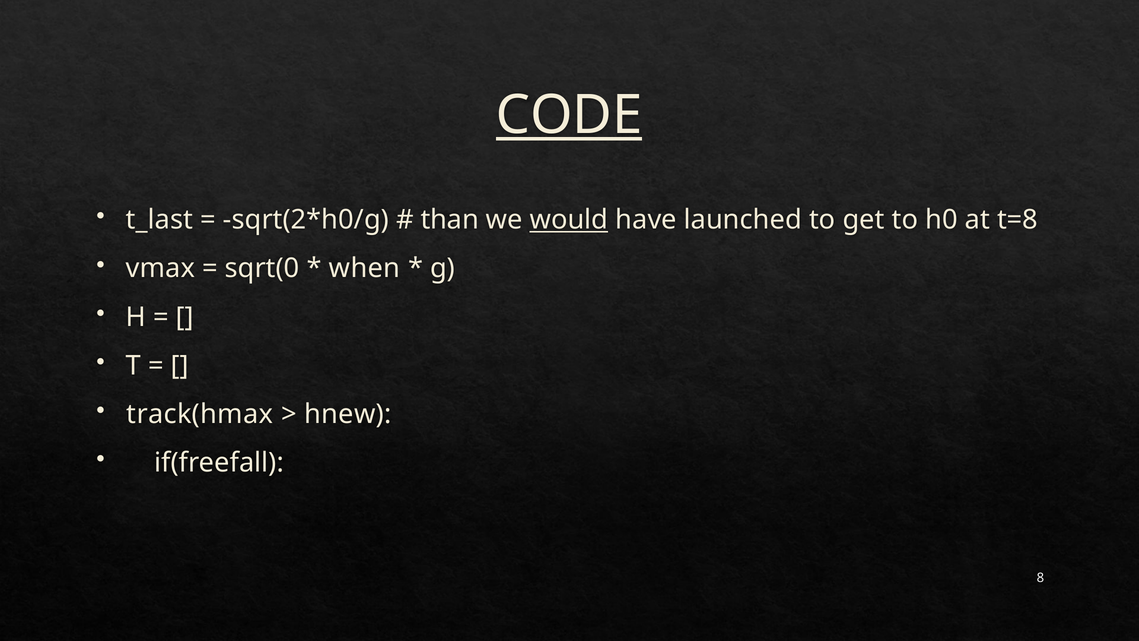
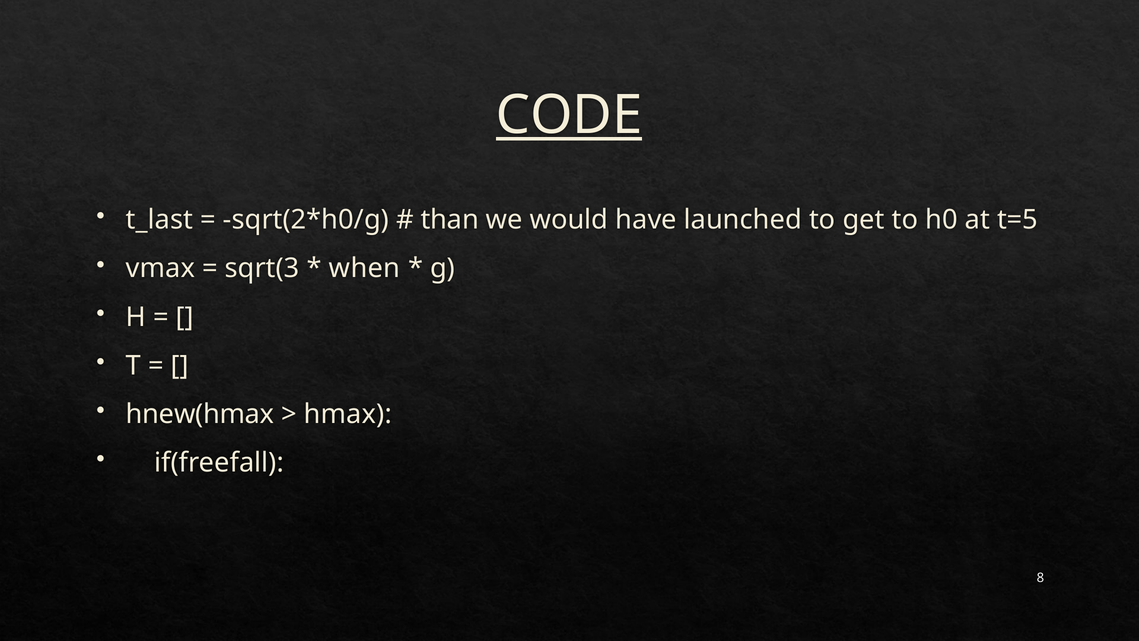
would underline: present -> none
t=8: t=8 -> t=5
sqrt(0: sqrt(0 -> sqrt(3
track(hmax: track(hmax -> hnew(hmax
hnew: hnew -> hmax
